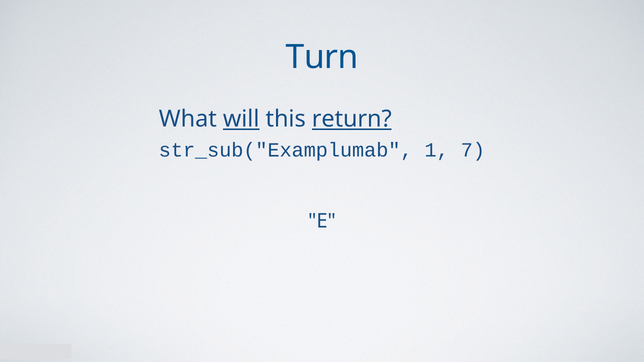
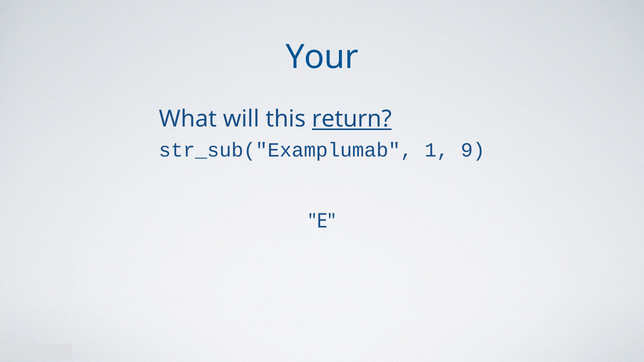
Turn: Turn -> Your
will underline: present -> none
7: 7 -> 9
